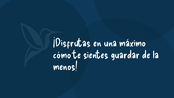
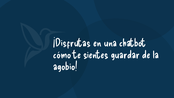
máximo: máximo -> chatbot
menos: menos -> agobio
